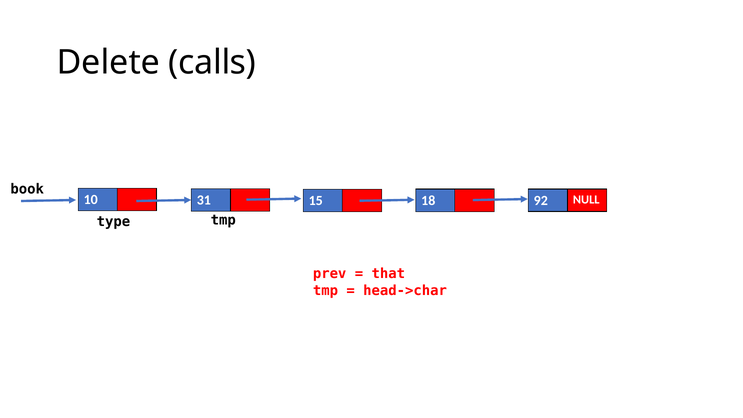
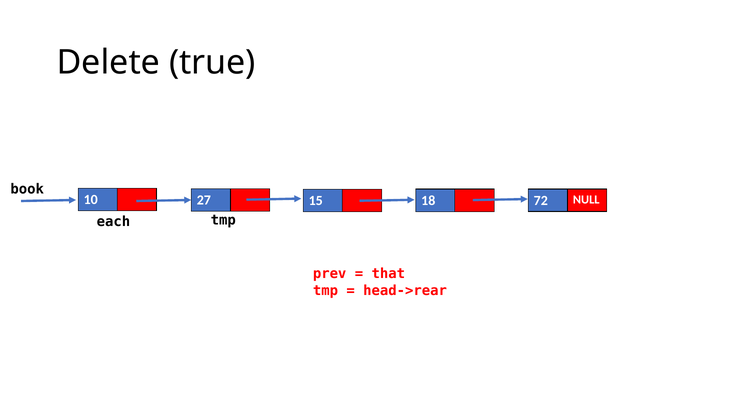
calls: calls -> true
31: 31 -> 27
92: 92 -> 72
type: type -> each
head->char: head->char -> head->rear
